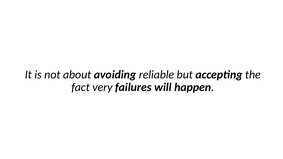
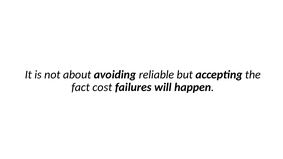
very: very -> cost
